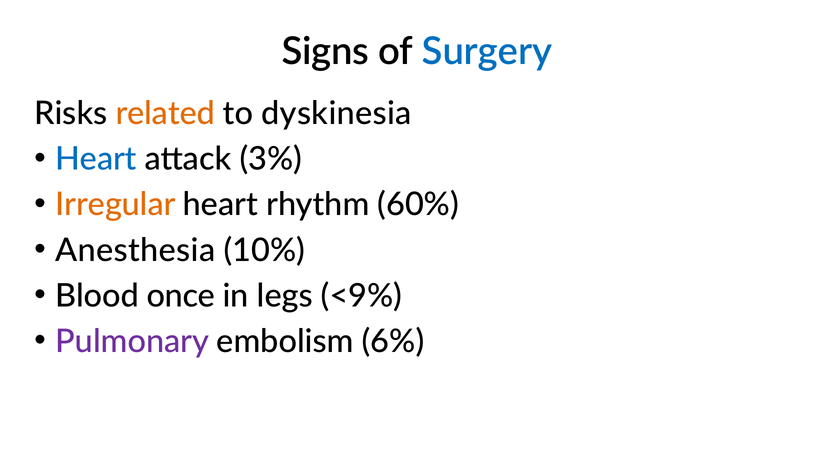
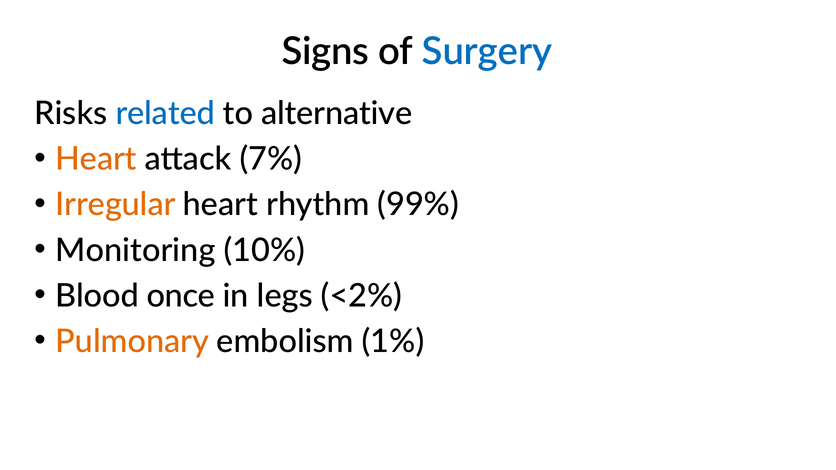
related colour: orange -> blue
dyskinesia: dyskinesia -> alternative
Heart at (96, 159) colour: blue -> orange
3%: 3% -> 7%
60%: 60% -> 99%
Anesthesia: Anesthesia -> Monitoring
<9%: <9% -> <2%
Pulmonary colour: purple -> orange
6%: 6% -> 1%
